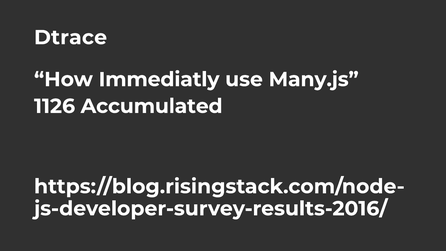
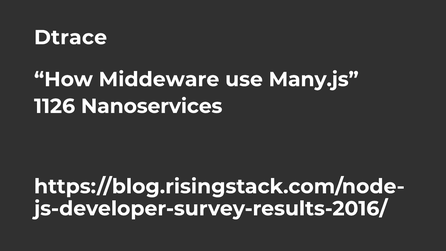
Immediatly: Immediatly -> Middeware
Accumulated: Accumulated -> Nanoservices
